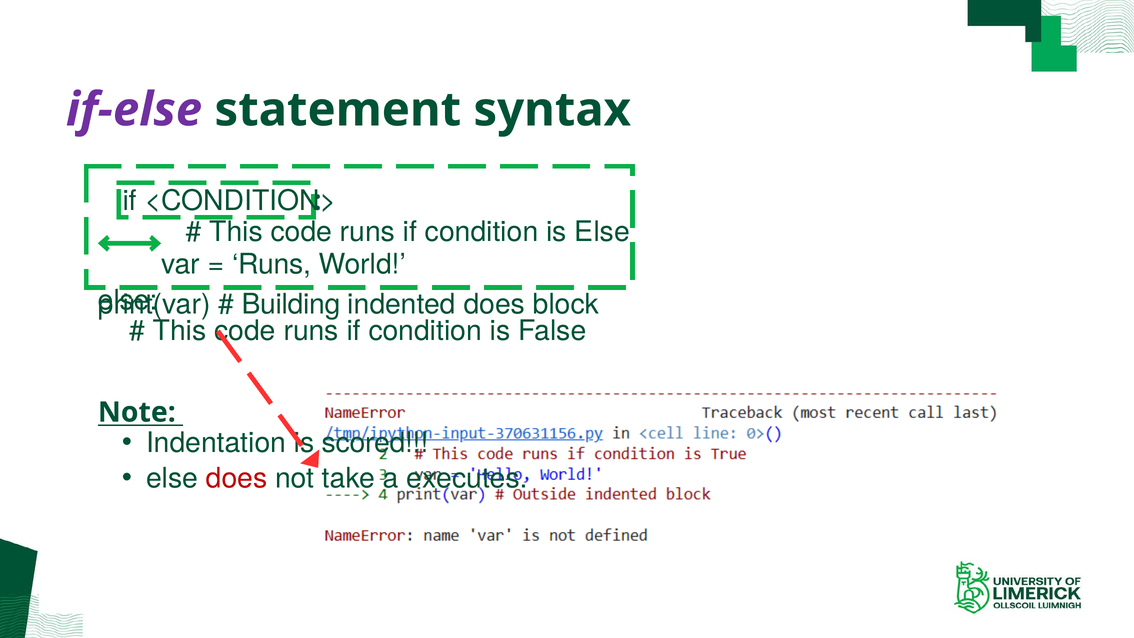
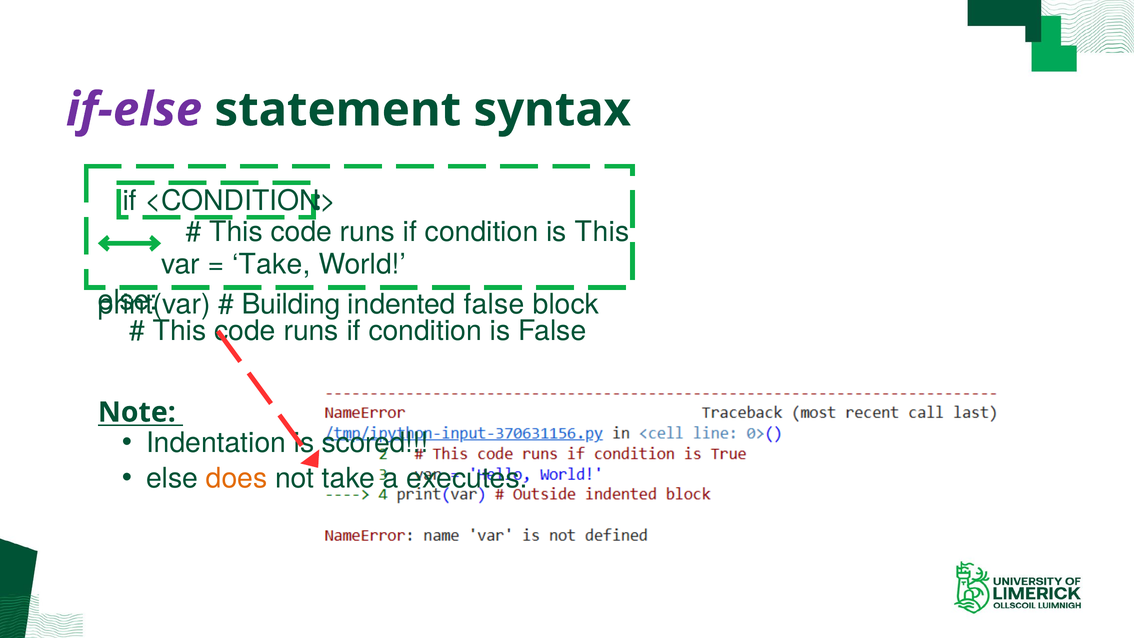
is Else: Else -> This
Runs at (272, 264): Runs -> Take
indented does: does -> false
does at (237, 478) colour: red -> orange
